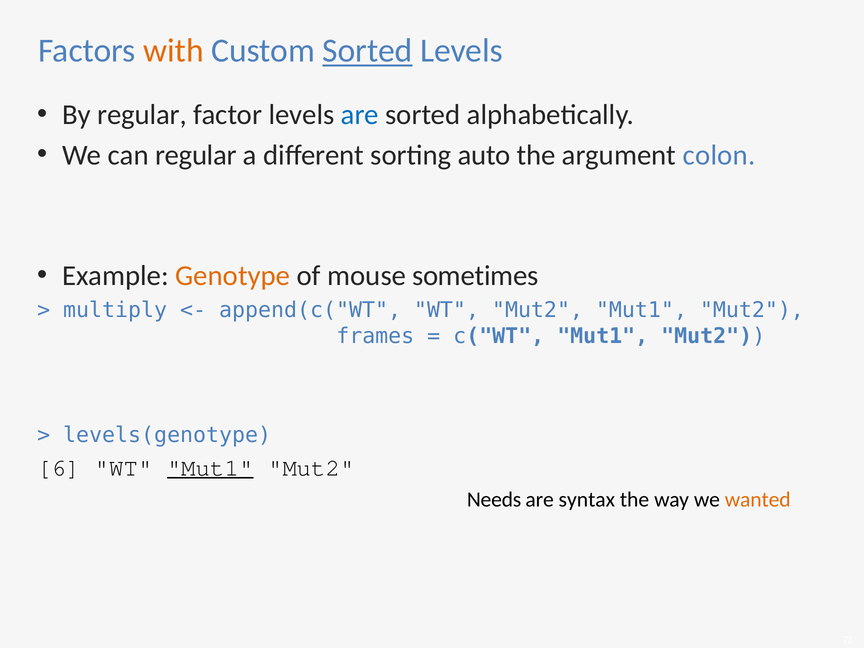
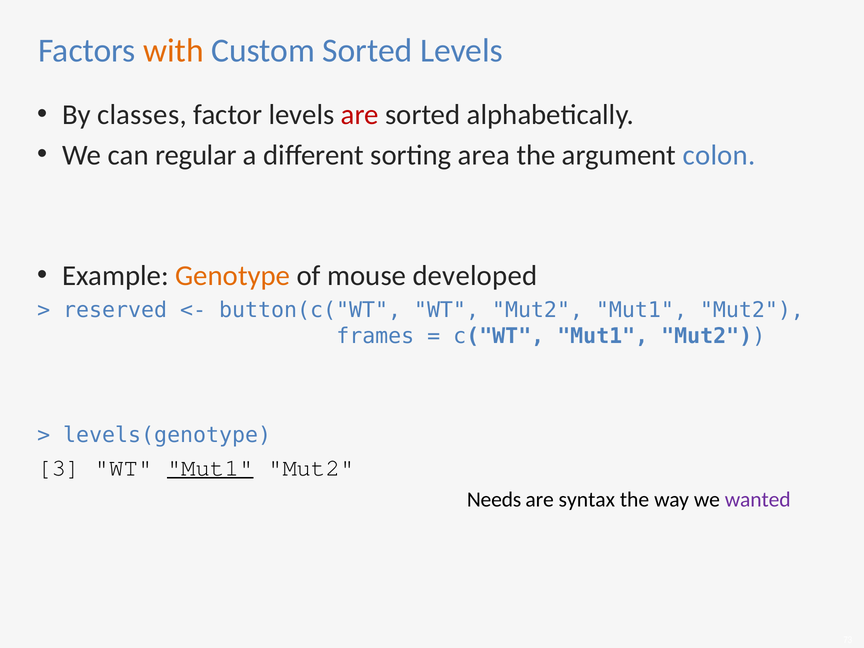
Sorted at (368, 51) underline: present -> none
By regular: regular -> classes
are at (360, 115) colour: blue -> red
auto: auto -> area
sometimes: sometimes -> developed
multiply: multiply -> reserved
append(c("WT: append(c("WT -> button(c("WT
6: 6 -> 3
wanted colour: orange -> purple
